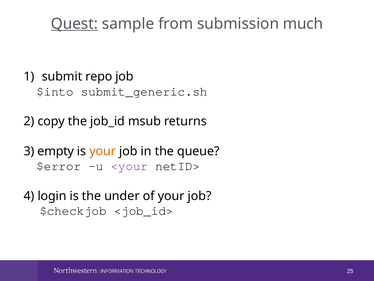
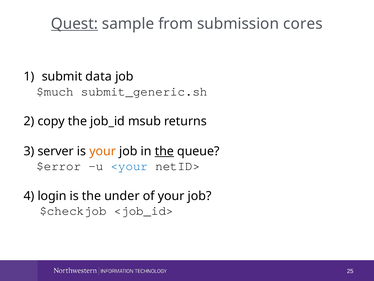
much: much -> cores
repo: repo -> data
$into: $into -> $much
empty: empty -> server
the at (164, 151) underline: none -> present
<your colour: purple -> blue
